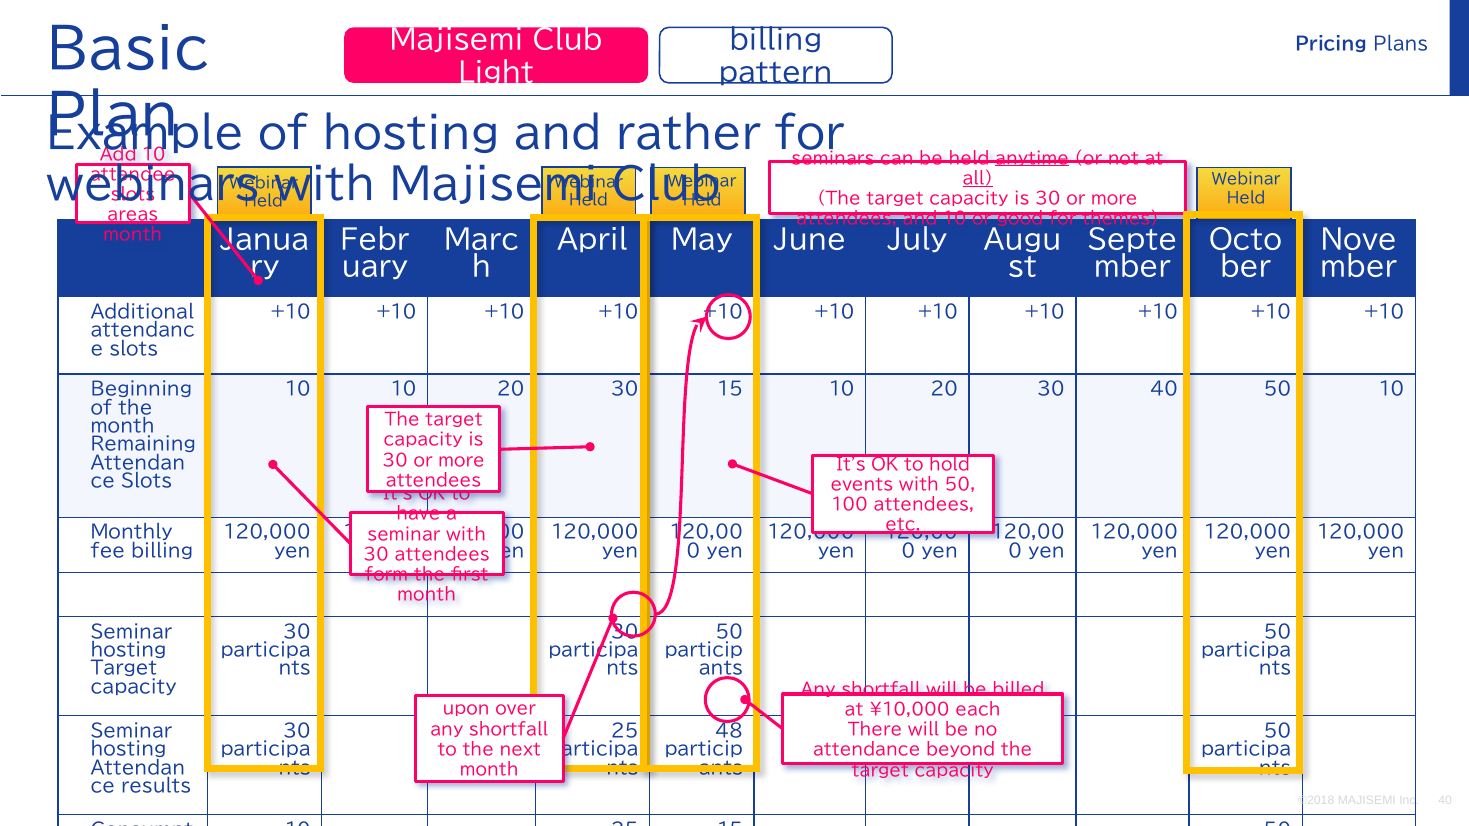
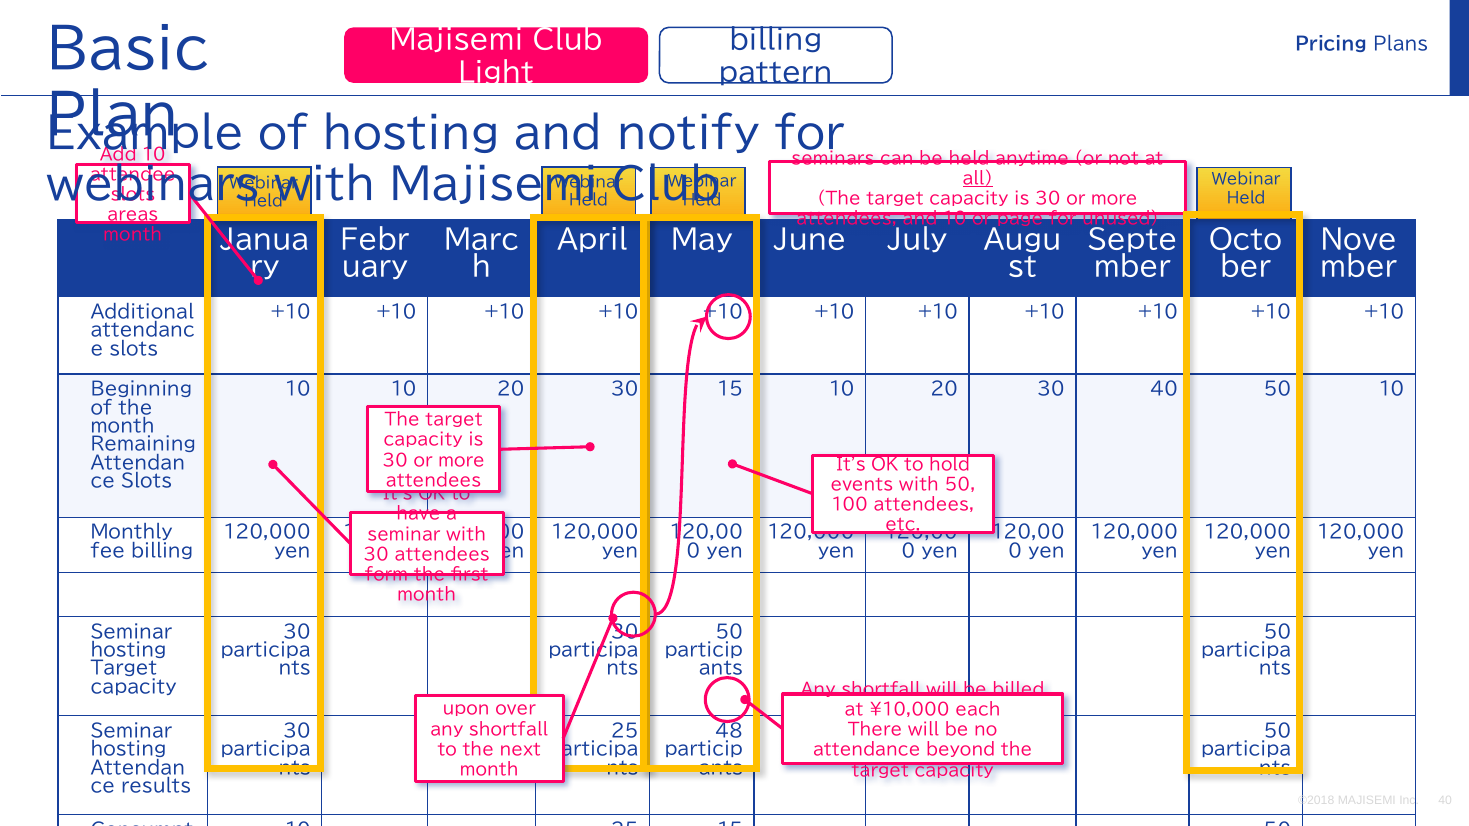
rather: rather -> notify
anytime underline: present -> none
good: good -> page
themes: themes -> unused
